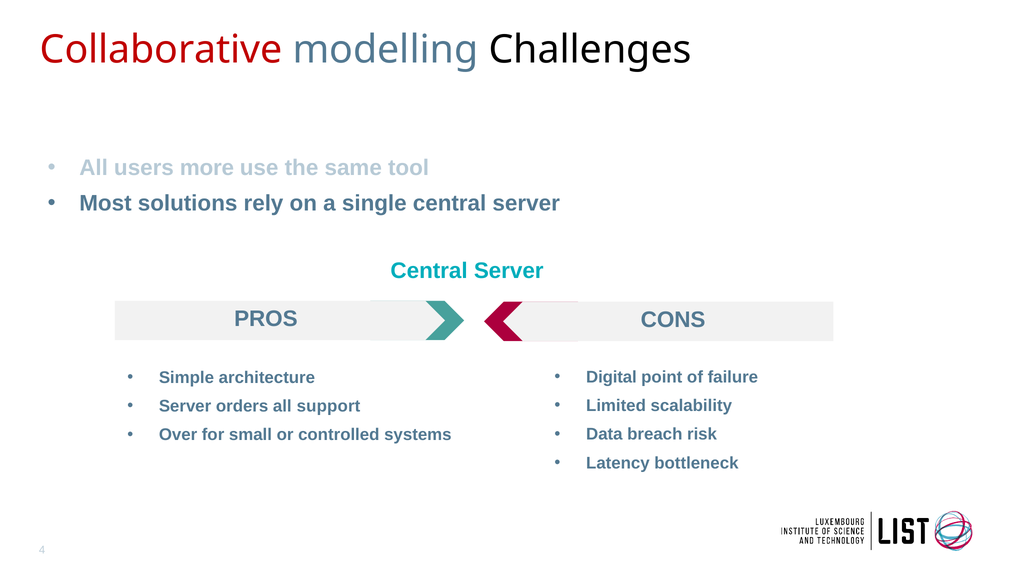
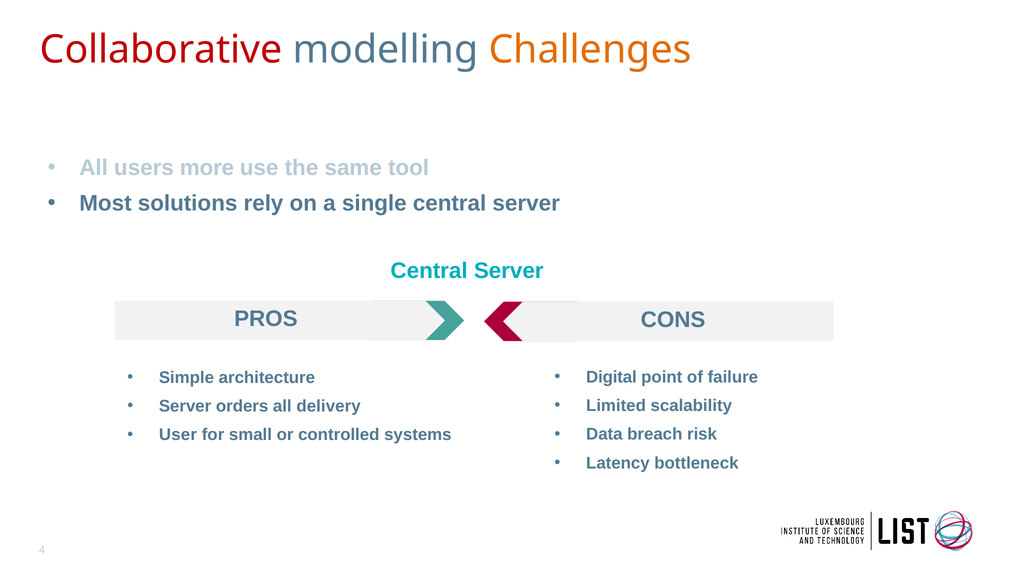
Challenges colour: black -> orange
support: support -> delivery
Over: Over -> User
